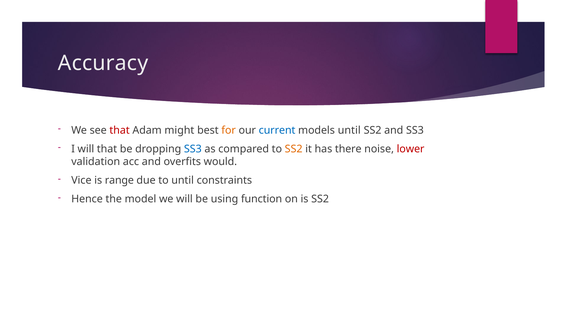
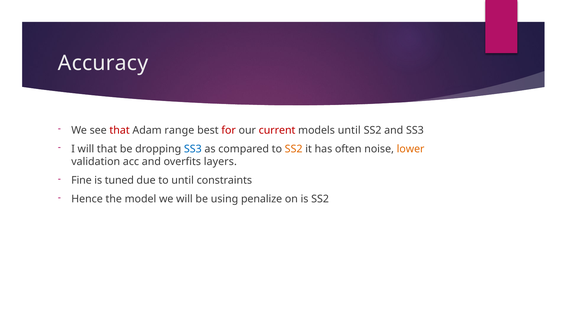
might: might -> range
for colour: orange -> red
current colour: blue -> red
there: there -> often
lower colour: red -> orange
would: would -> layers
Vice: Vice -> Fine
range: range -> tuned
function: function -> penalize
